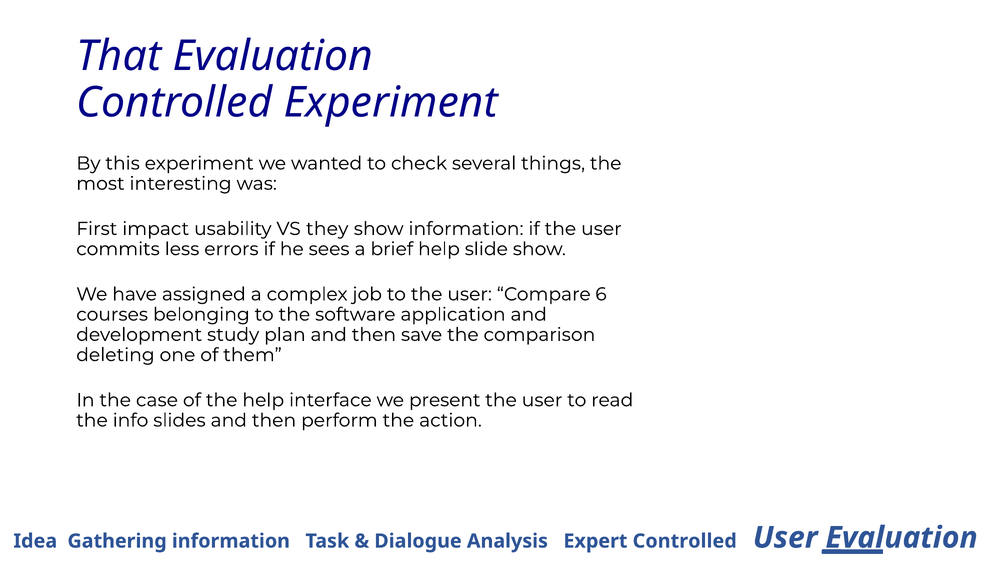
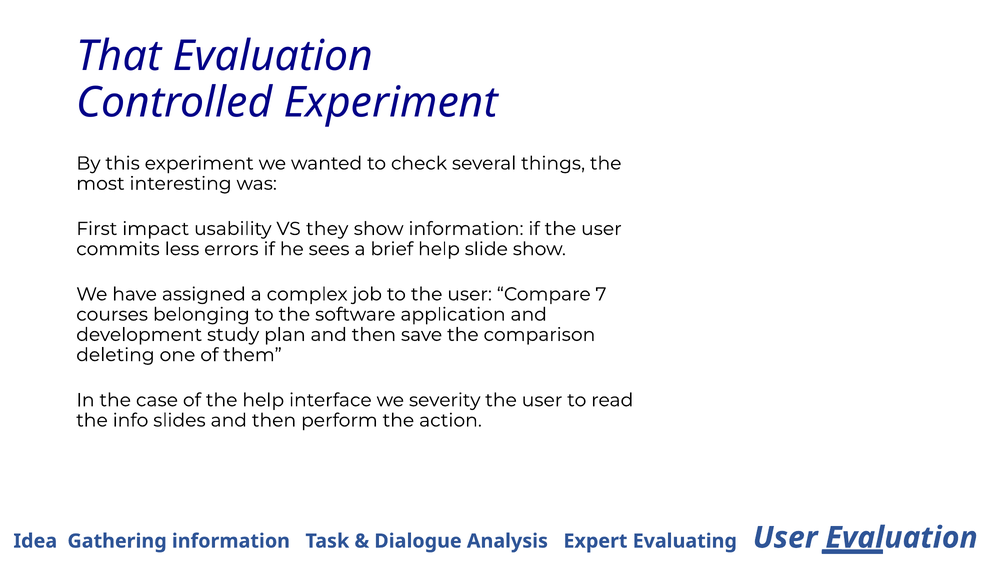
6: 6 -> 7
present: present -> severity
Expert Controlled: Controlled -> Evaluating
